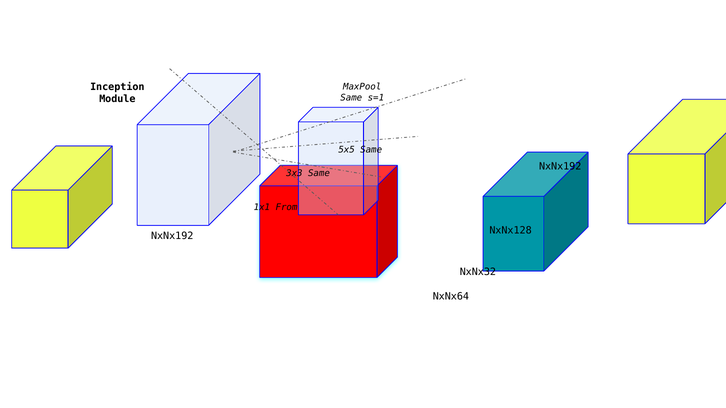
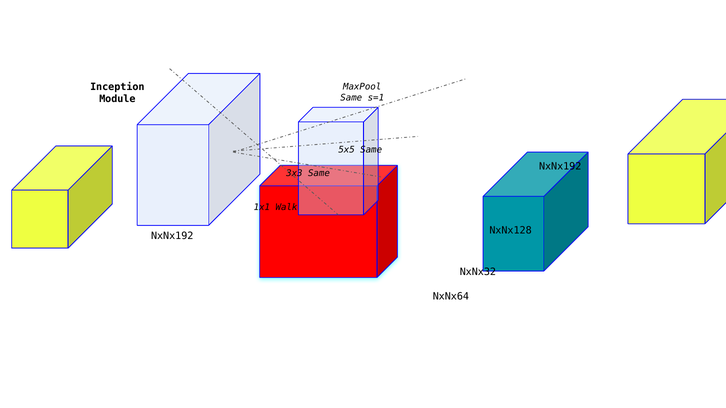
From: From -> Walk
